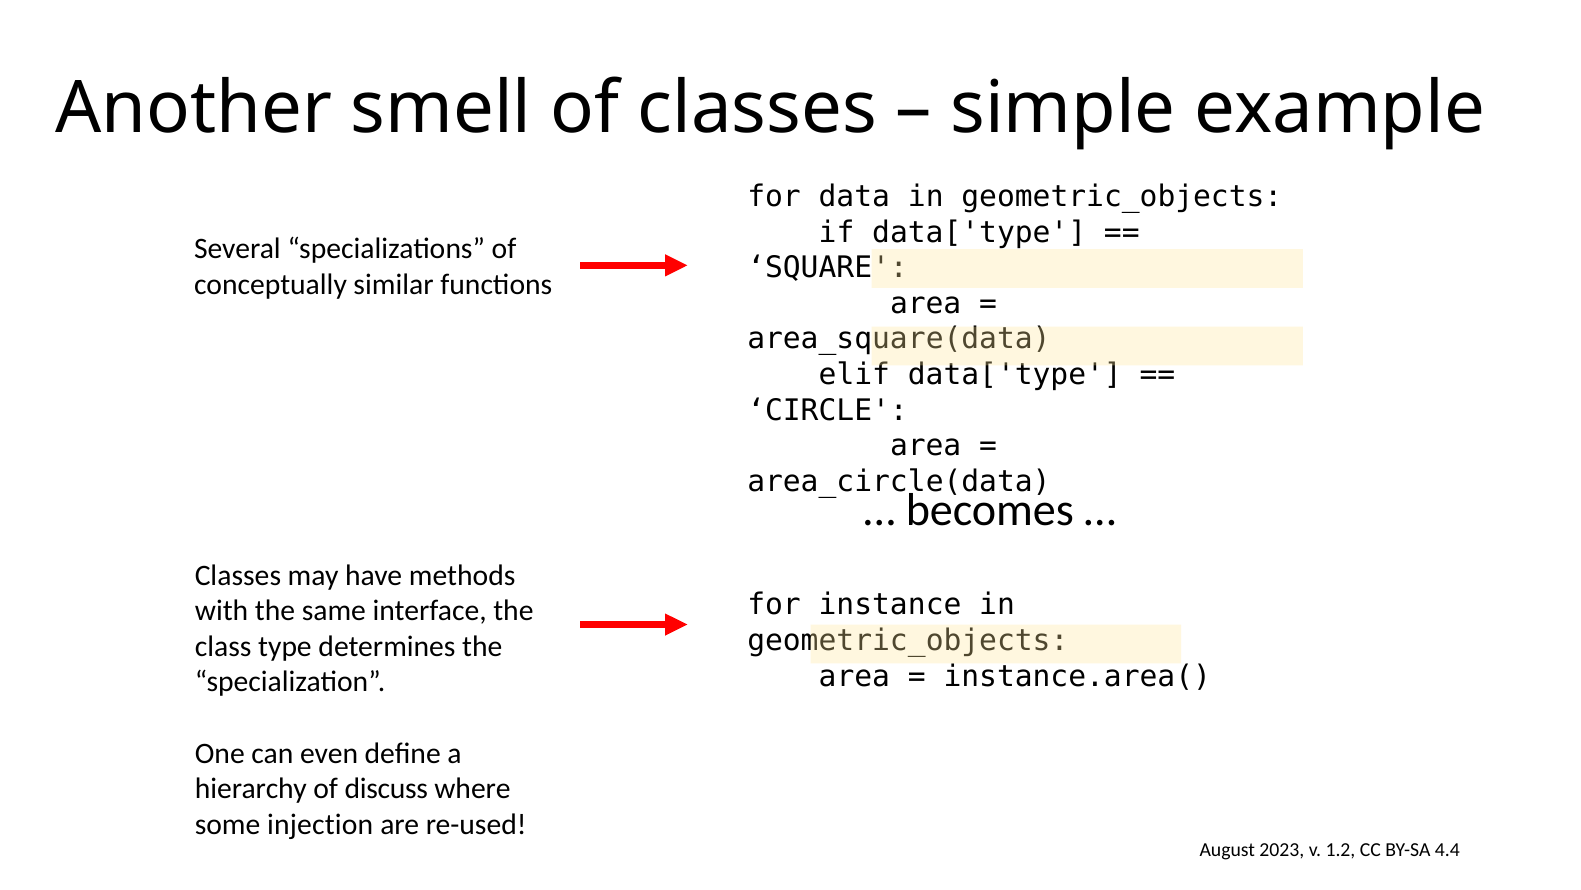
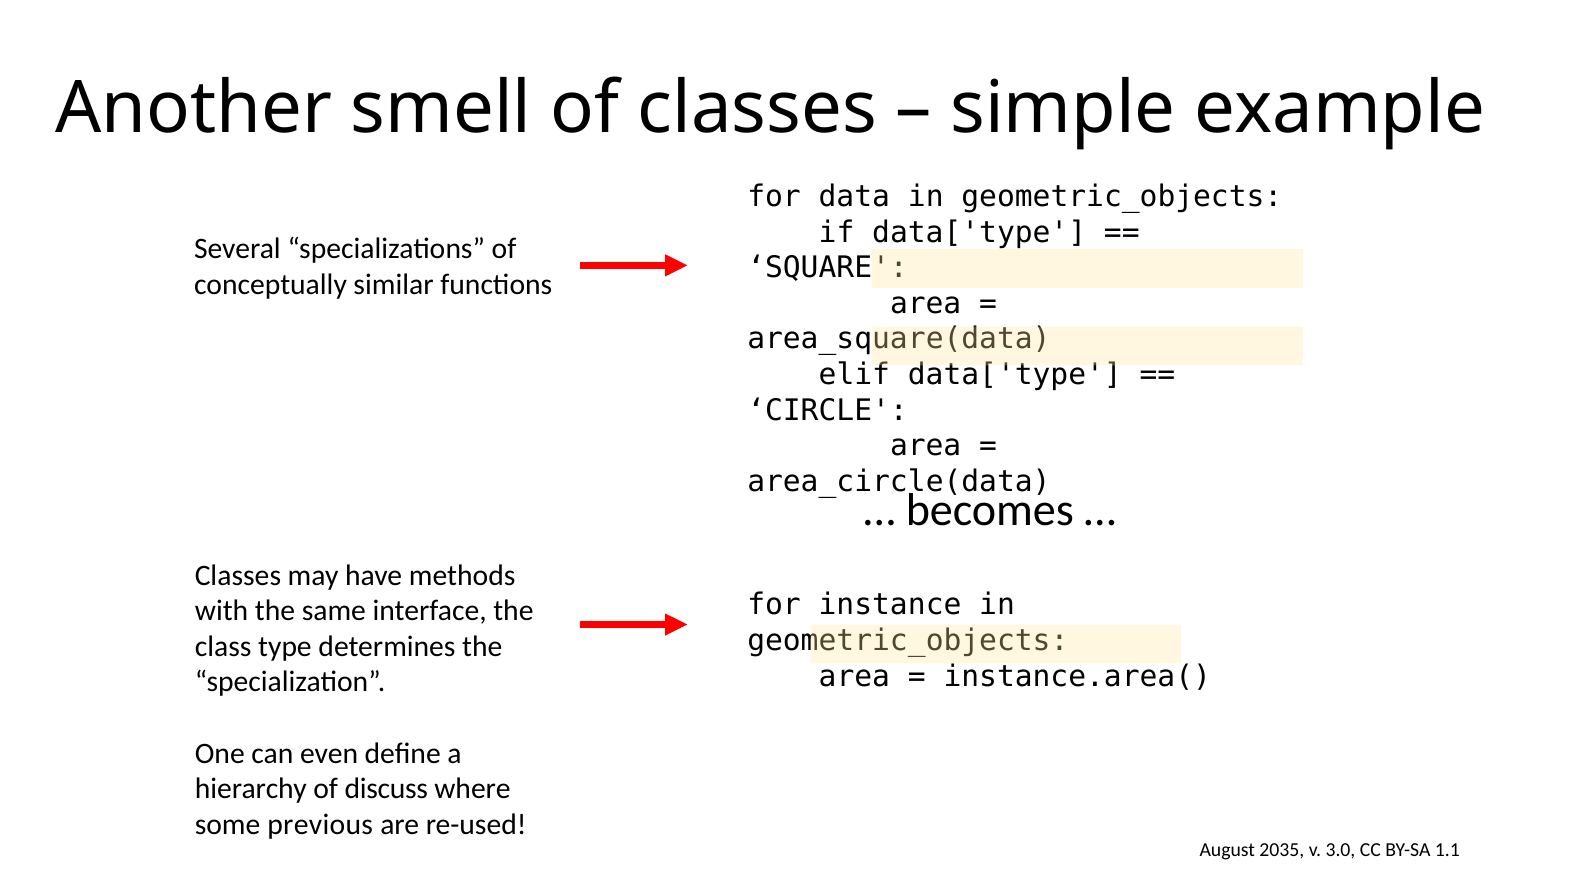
injection: injection -> previous
2023: 2023 -> 2035
1.2: 1.2 -> 3.0
4.4: 4.4 -> 1.1
